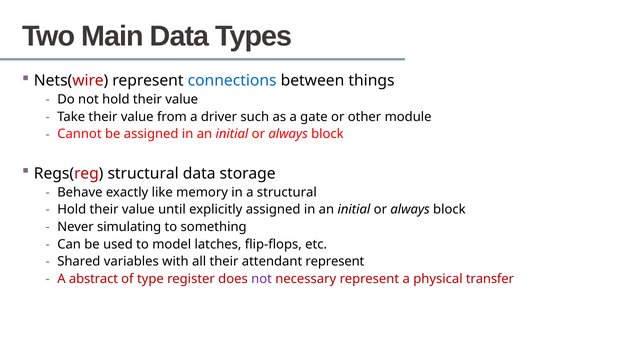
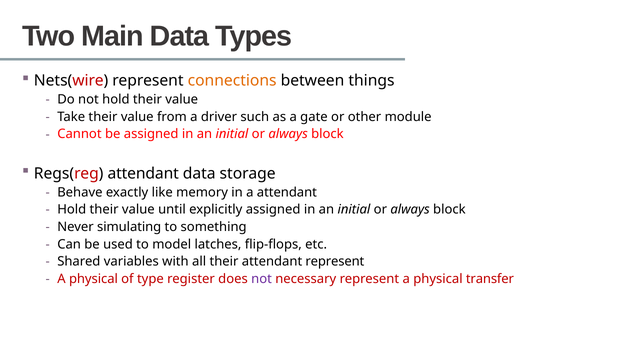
connections colour: blue -> orange
Regs(reg structural: structural -> attendant
a structural: structural -> attendant
abstract at (93, 279): abstract -> physical
